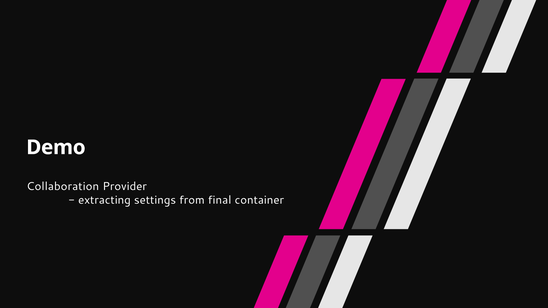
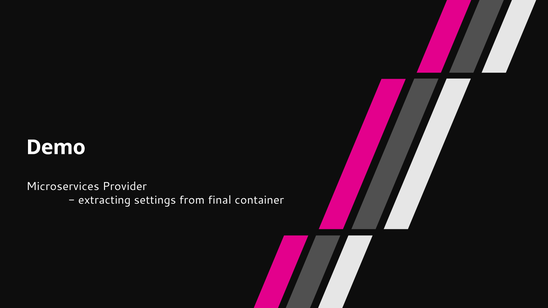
Collaboration: Collaboration -> Microservices
